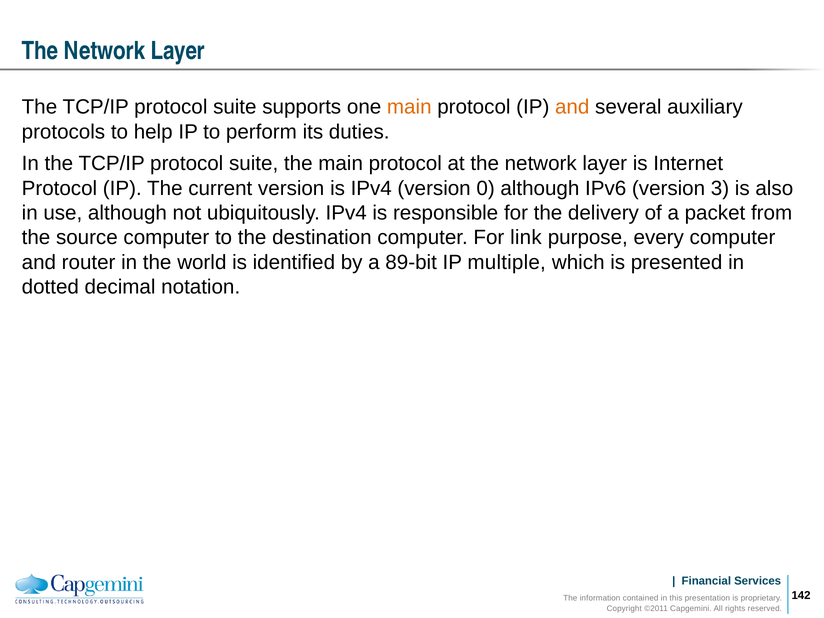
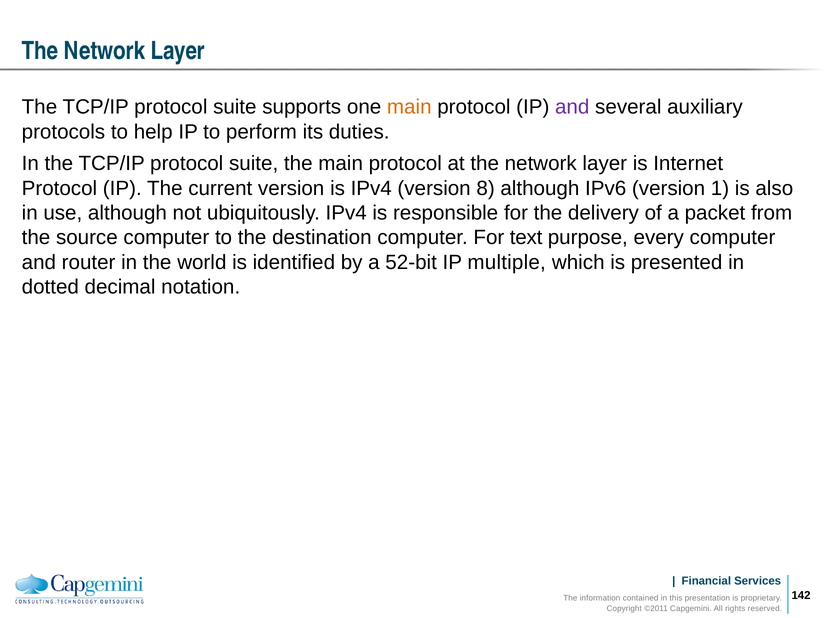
and at (572, 107) colour: orange -> purple
0: 0 -> 8
3: 3 -> 1
link: link -> text
89-bit: 89-bit -> 52-bit
